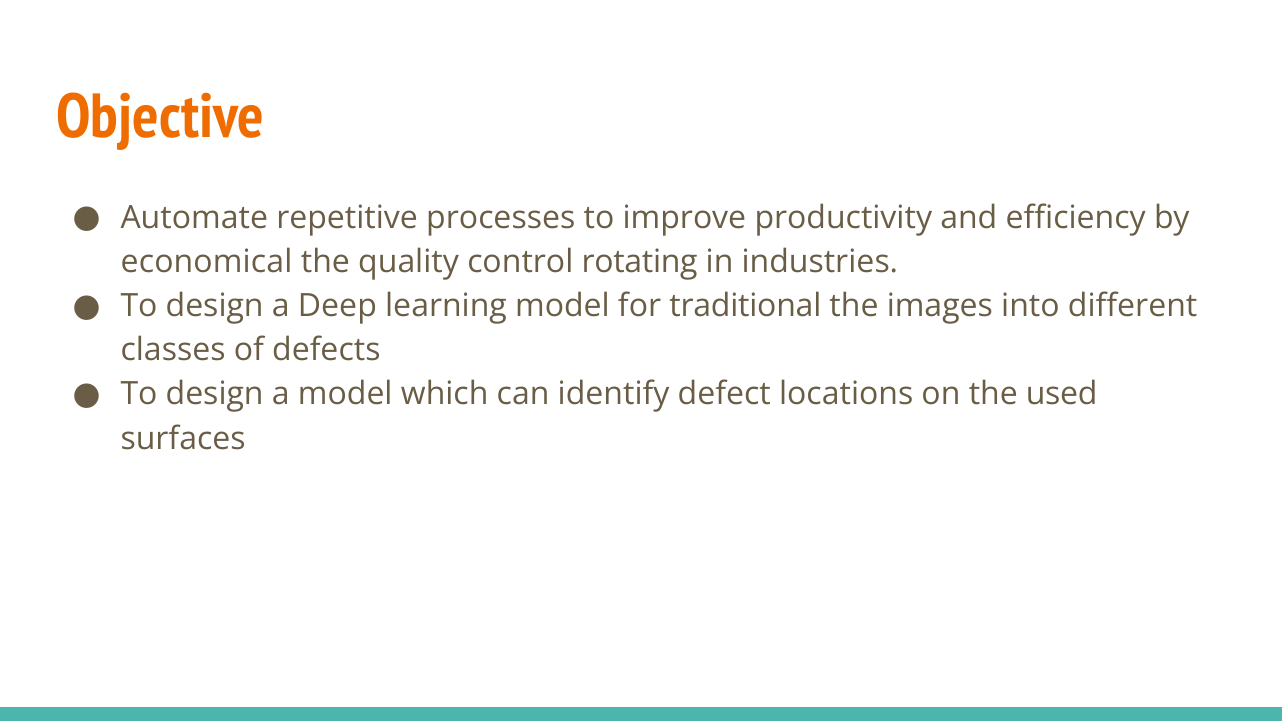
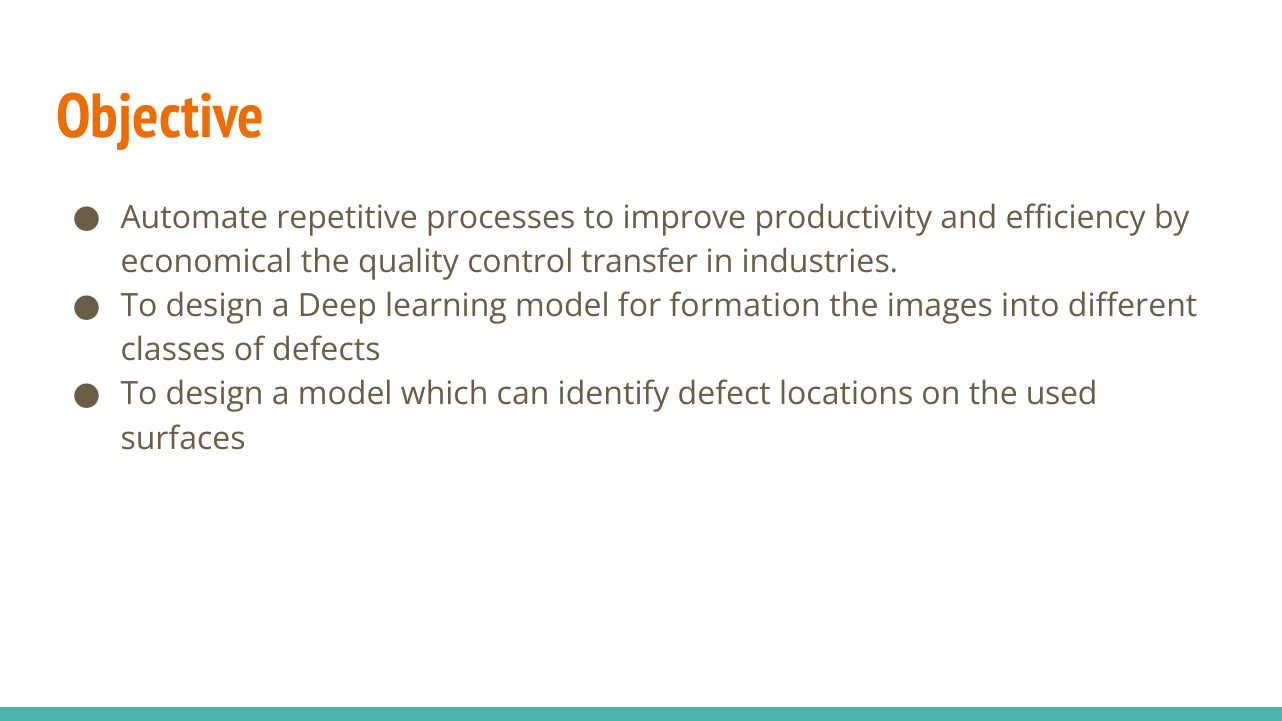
rotating: rotating -> transfer
traditional: traditional -> formation
